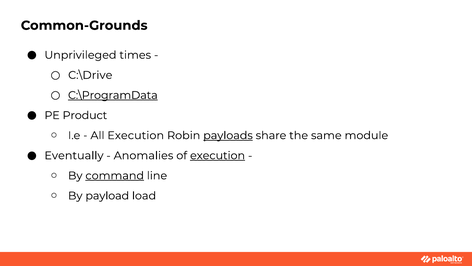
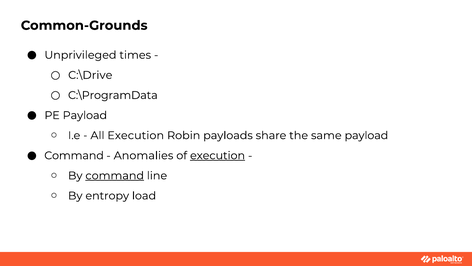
C:\ProgramData underline: present -> none
PE Product: Product -> Payload
payloads underline: present -> none
same module: module -> payload
Eventually at (74, 155): Eventually -> Command
payload: payload -> entropy
